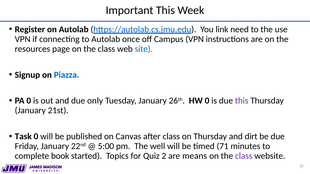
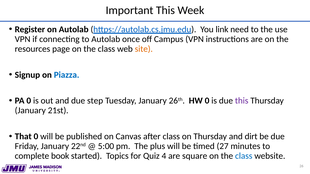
site colour: blue -> orange
only: only -> step
Task: Task -> That
well: well -> plus
71: 71 -> 27
2: 2 -> 4
means: means -> square
class at (244, 156) colour: purple -> blue
